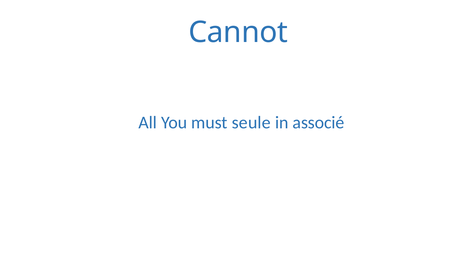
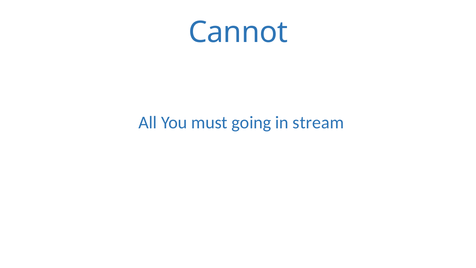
seule: seule -> going
associé: associé -> stream
